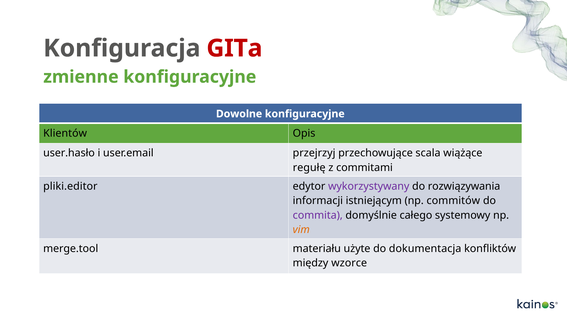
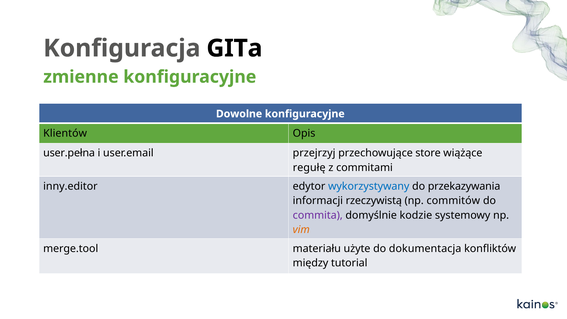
GITa colour: red -> black
user.hasło: user.hasło -> user.pełna
scala: scala -> store
pliki.editor: pliki.editor -> inny.editor
wykorzystywany colour: purple -> blue
rozwiązywania: rozwiązywania -> przekazywania
istniejącym: istniejącym -> rzeczywistą
całego: całego -> kodzie
wzorce: wzorce -> tutorial
